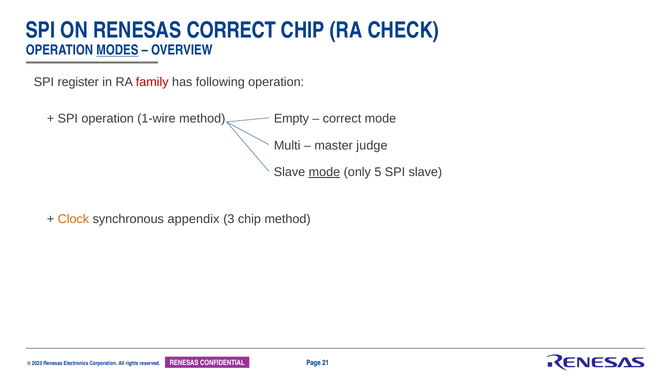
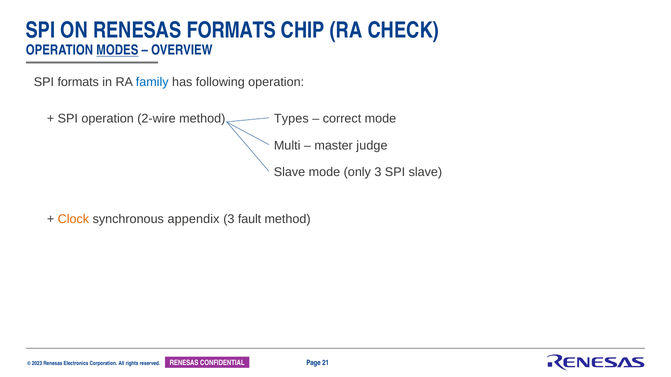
RENESAS CORRECT: CORRECT -> FORMATS
SPI register: register -> formats
family colour: red -> blue
1-wire: 1-wire -> 2-wire
Empty: Empty -> Types
mode at (324, 172) underline: present -> none
only 5: 5 -> 3
3 chip: chip -> fault
